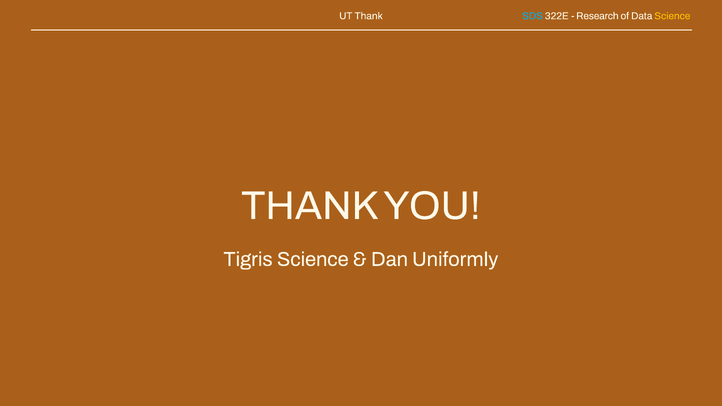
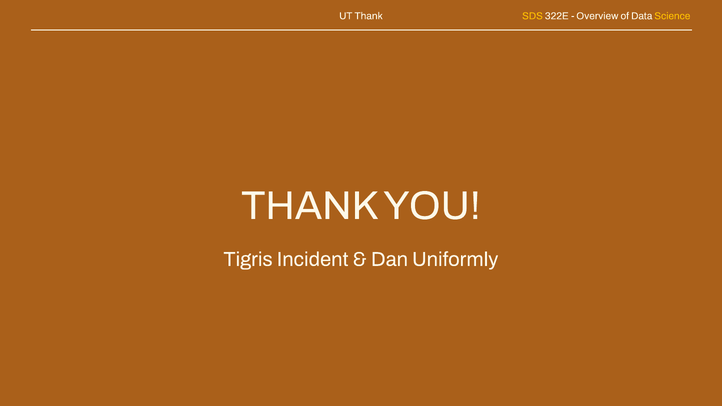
SDS colour: light blue -> yellow
Research: Research -> Overview
Tigris Science: Science -> Incident
